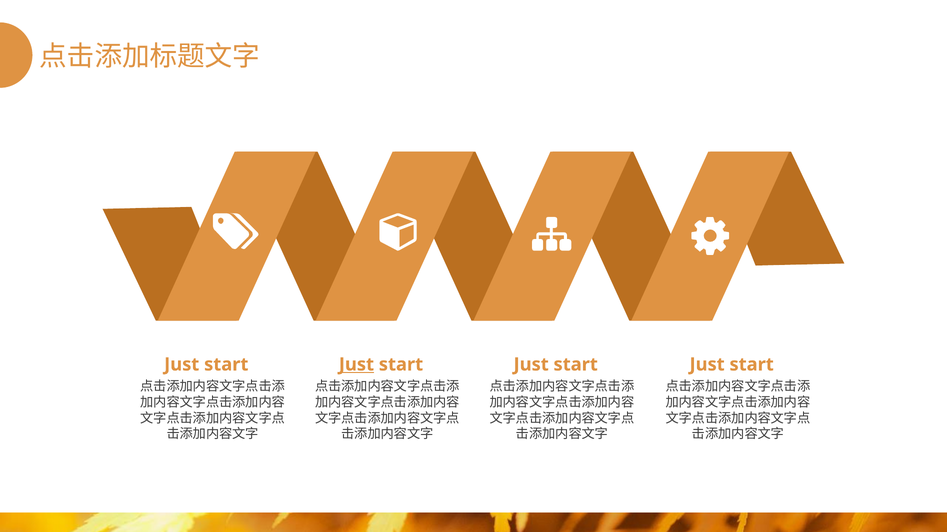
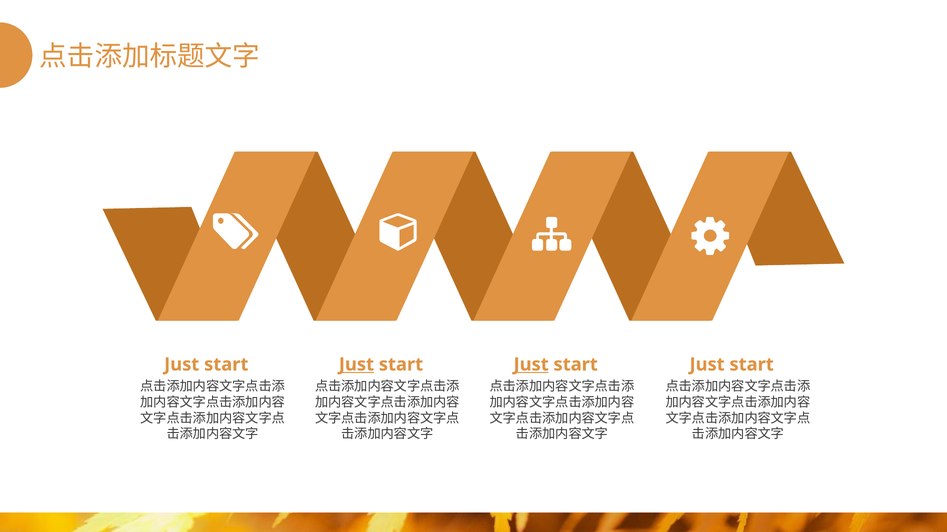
Just at (531, 365) underline: none -> present
